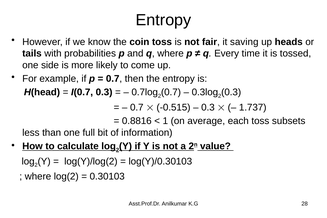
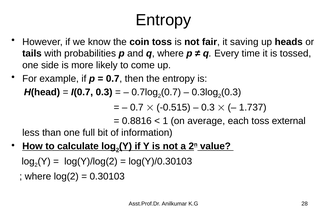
subsets: subsets -> external
